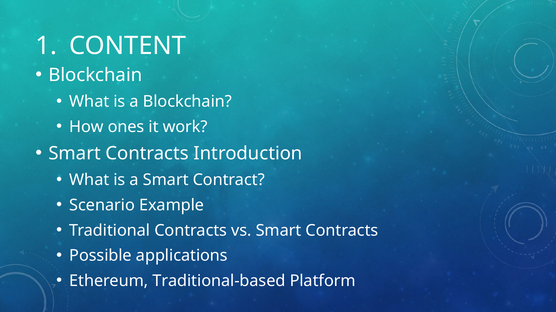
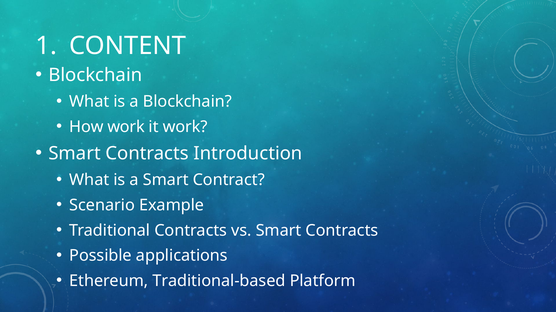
How ones: ones -> work
